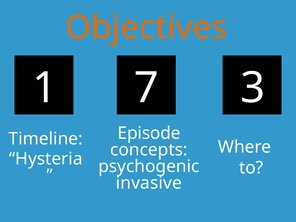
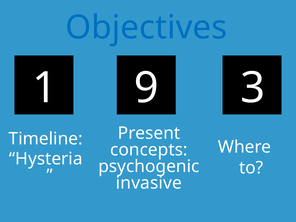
Objectives colour: orange -> blue
7: 7 -> 9
Episode: Episode -> Present
